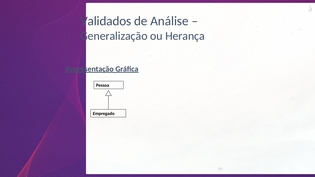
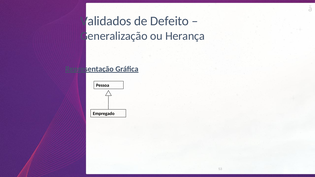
Análise: Análise -> Defeito
